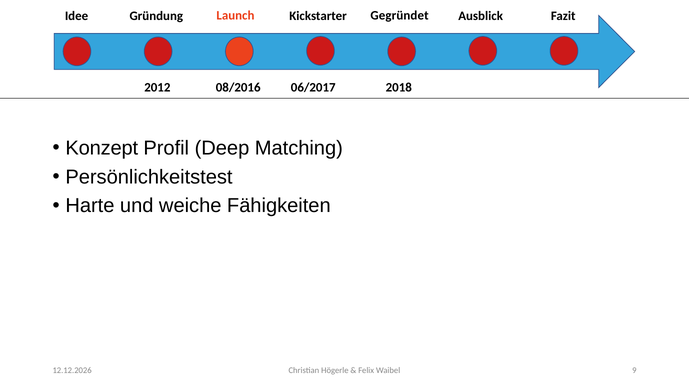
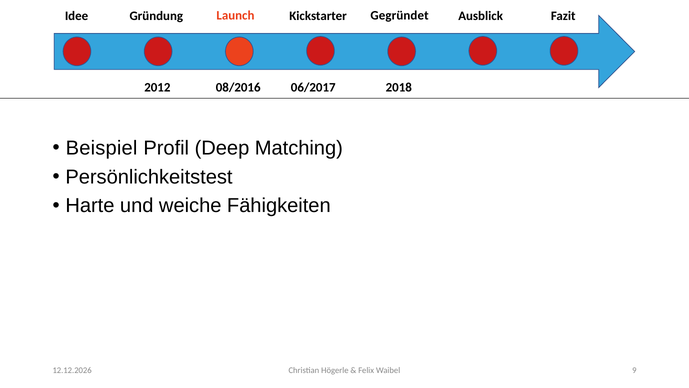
Konzept: Konzept -> Beispiel
